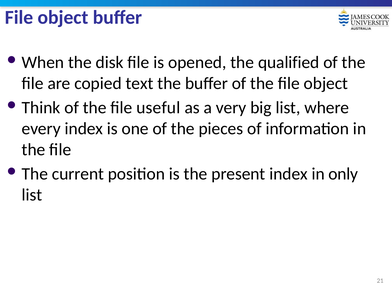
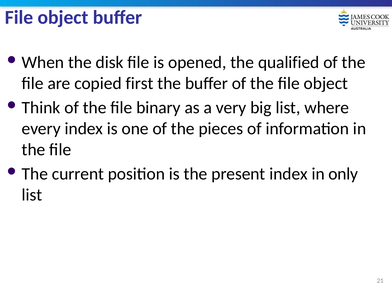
text: text -> first
useful: useful -> binary
